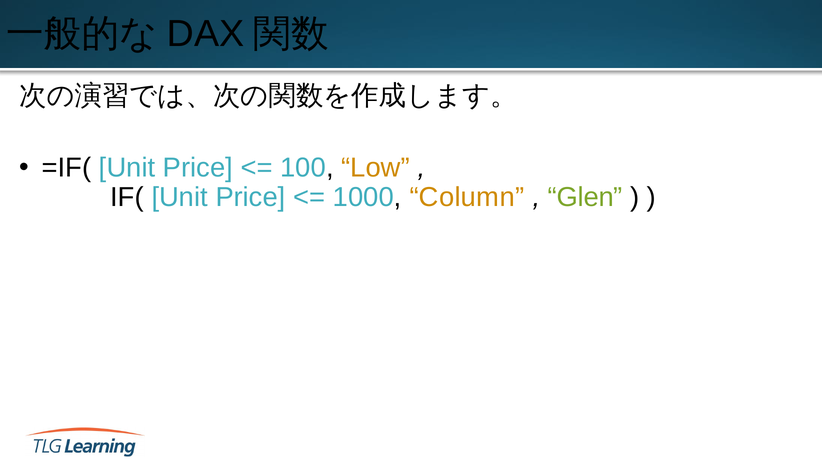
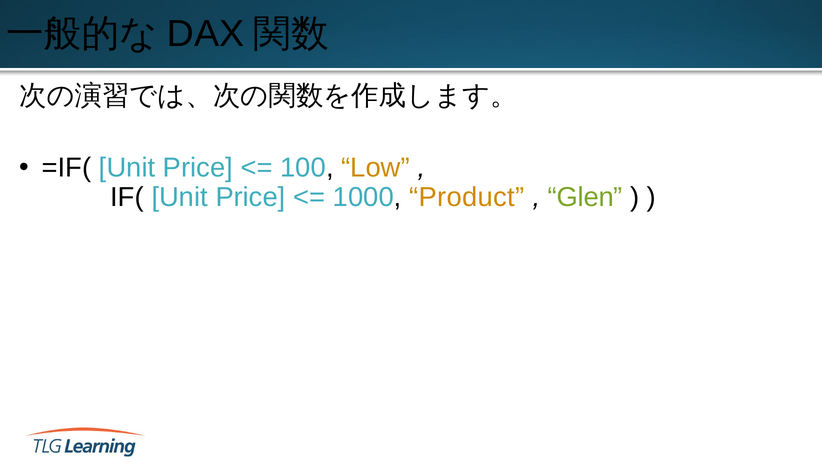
Column: Column -> Product
